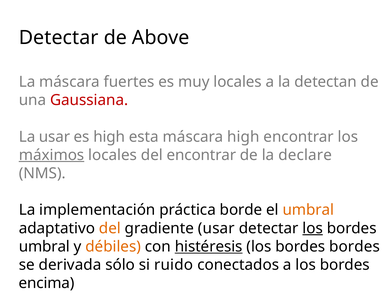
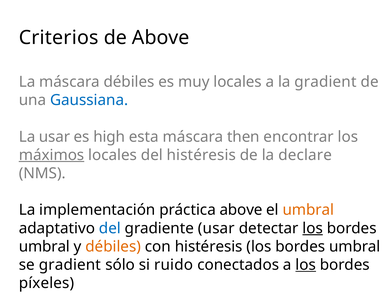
Detectar at (59, 38): Detectar -> Criterios
máscara fuertes: fuertes -> débiles
la detectan: detectan -> gradient
Gaussiana colour: red -> blue
máscara high: high -> then
del encontrar: encontrar -> histéresis
práctica borde: borde -> above
del at (110, 228) colour: orange -> blue
histéresis at (209, 247) underline: present -> none
bordes at (355, 247): bordes -> umbral
se derivada: derivada -> gradient
los at (306, 265) underline: none -> present
encima: encima -> píxeles
